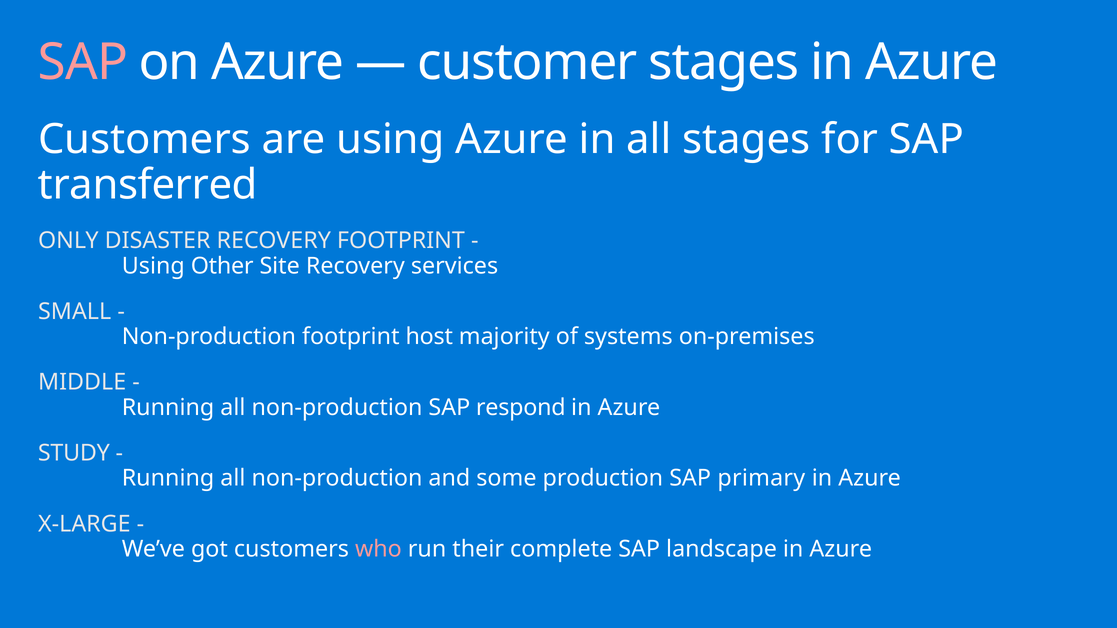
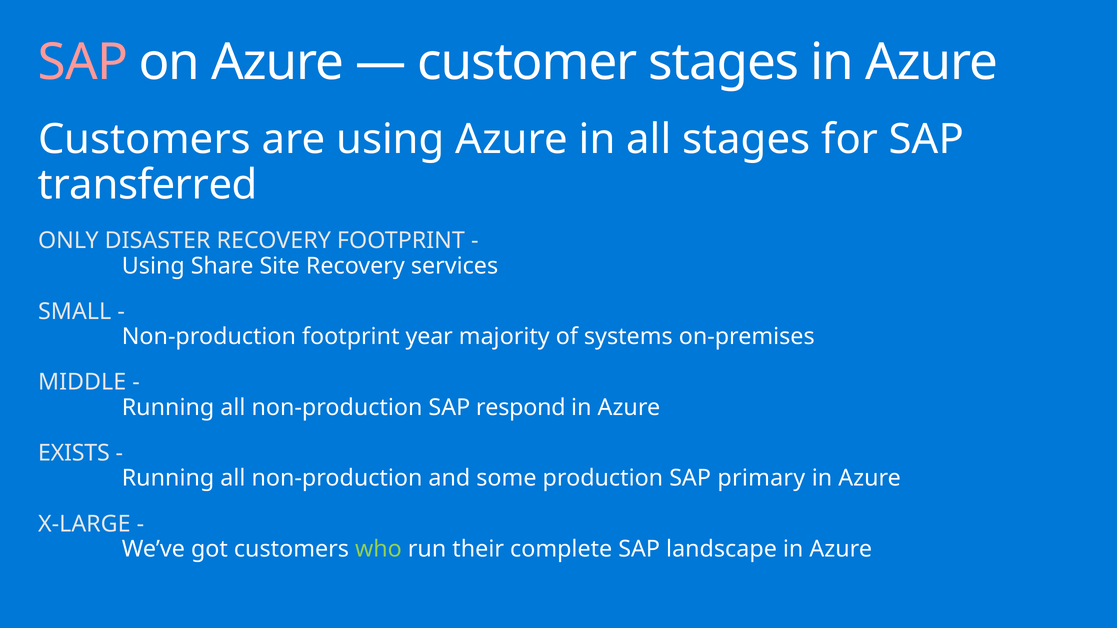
Other: Other -> Share
host: host -> year
STUDY: STUDY -> EXISTS
who colour: pink -> light green
